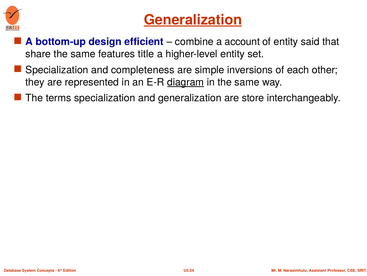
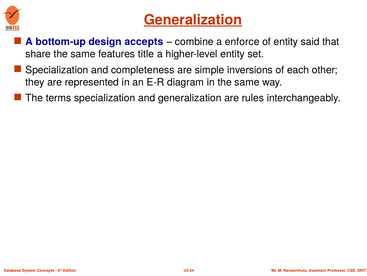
efficient: efficient -> accepts
account: account -> enforce
diagram underline: present -> none
store: store -> rules
